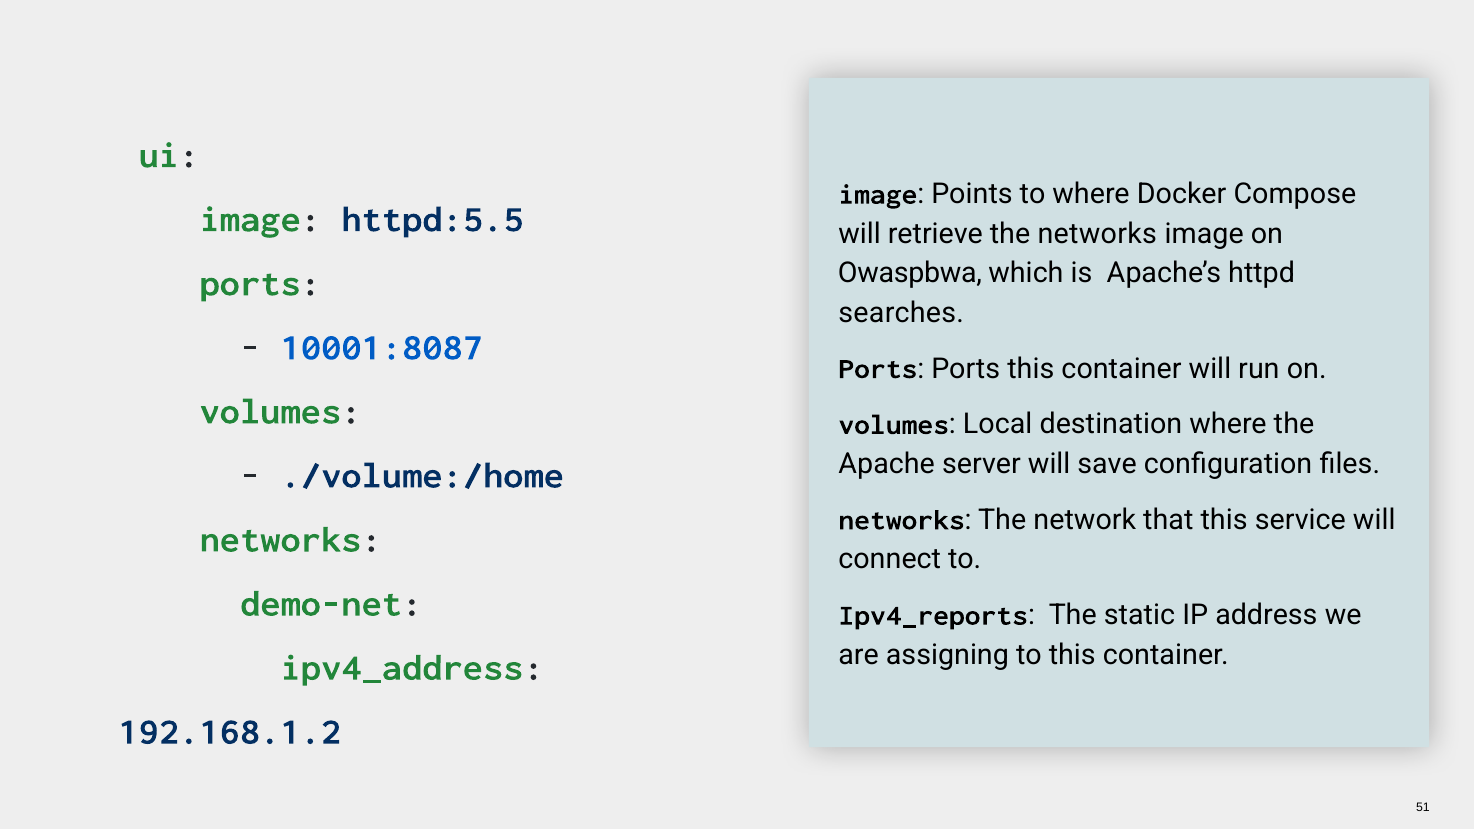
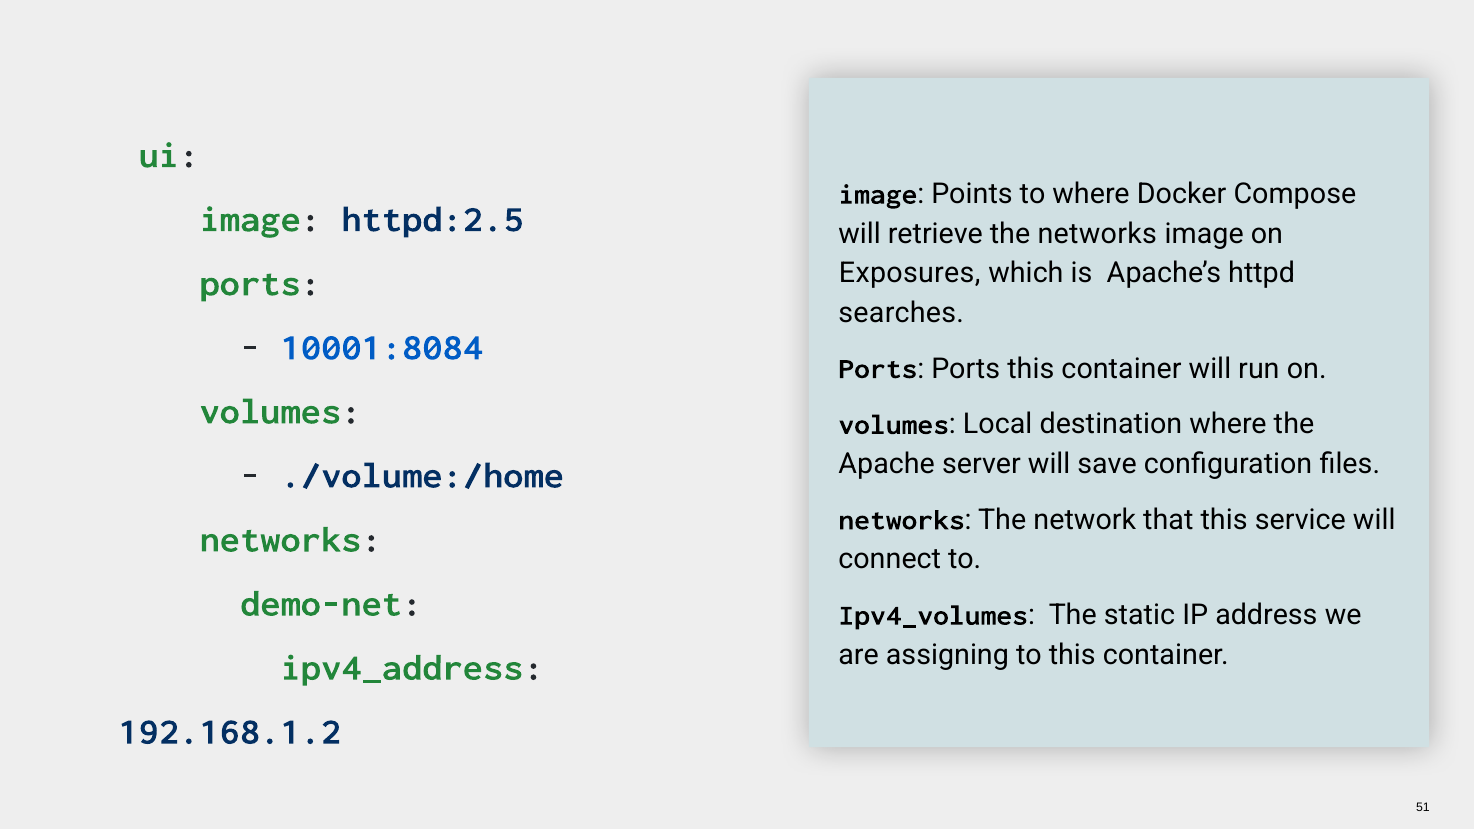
httpd:5.5: httpd:5.5 -> httpd:2.5
Owaspbwa: Owaspbwa -> Exposures
10001:8087: 10001:8087 -> 10001:8084
Ipv4_reports: Ipv4_reports -> Ipv4_volumes
